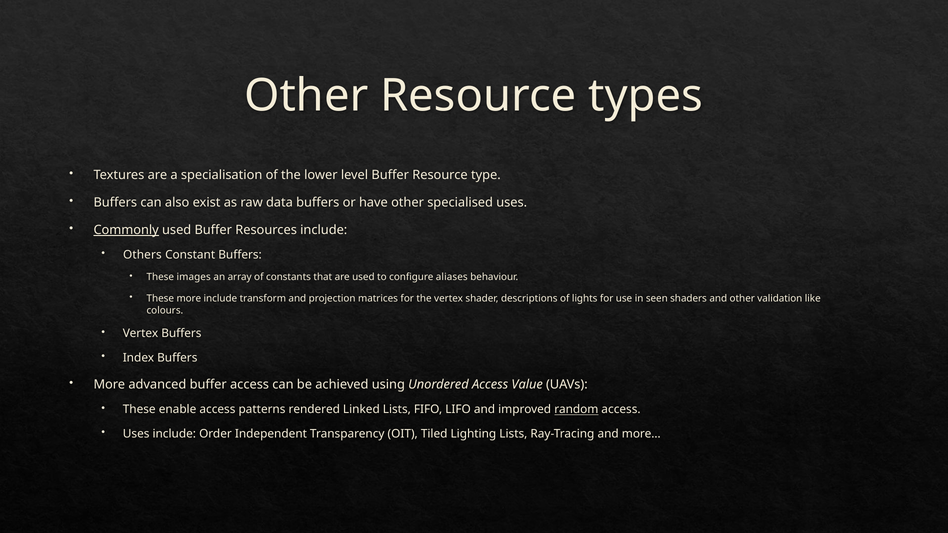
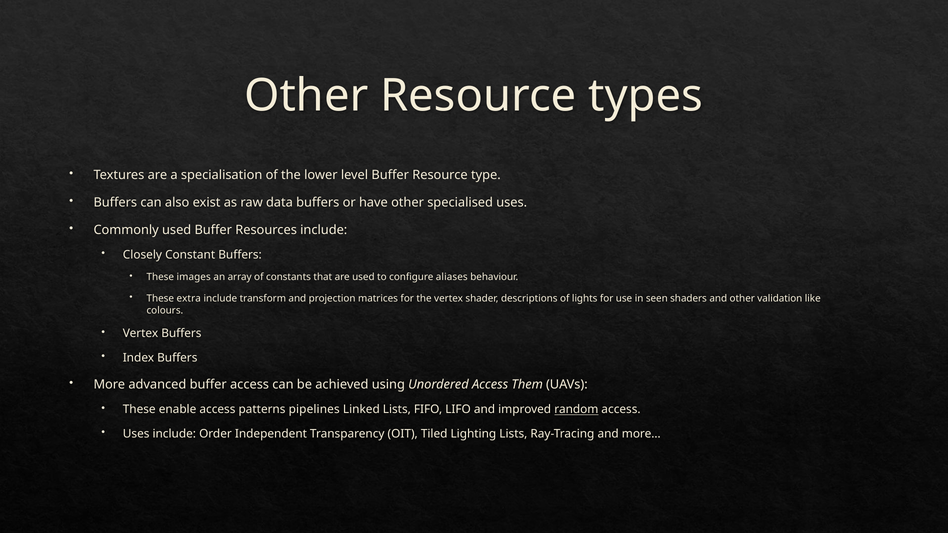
Commonly underline: present -> none
Others: Others -> Closely
These more: more -> extra
Value: Value -> Them
rendered: rendered -> pipelines
